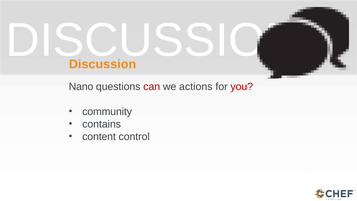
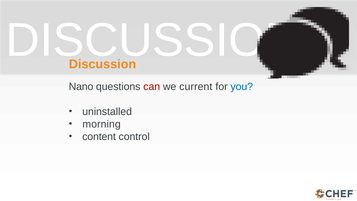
actions: actions -> current
you colour: red -> blue
community: community -> uninstalled
contains: contains -> morning
